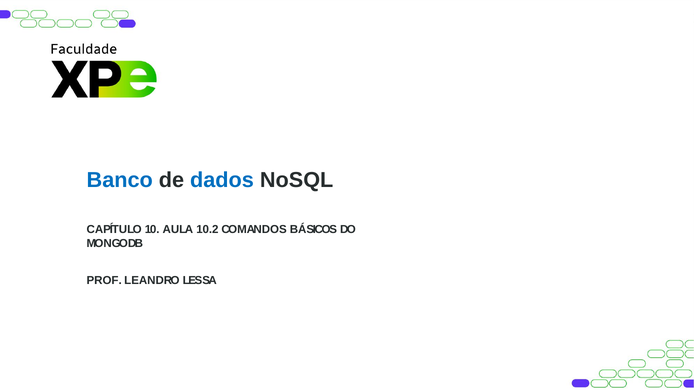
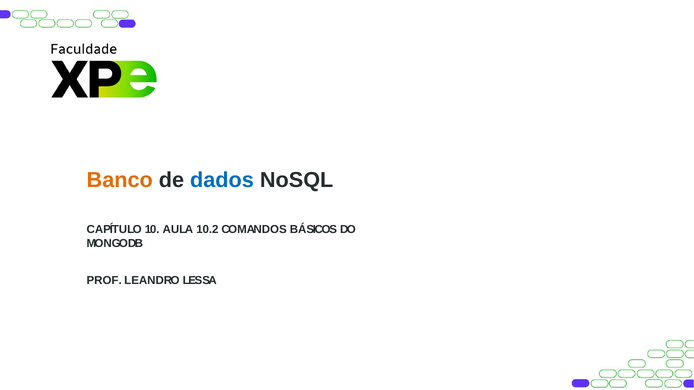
Banco colour: blue -> orange
